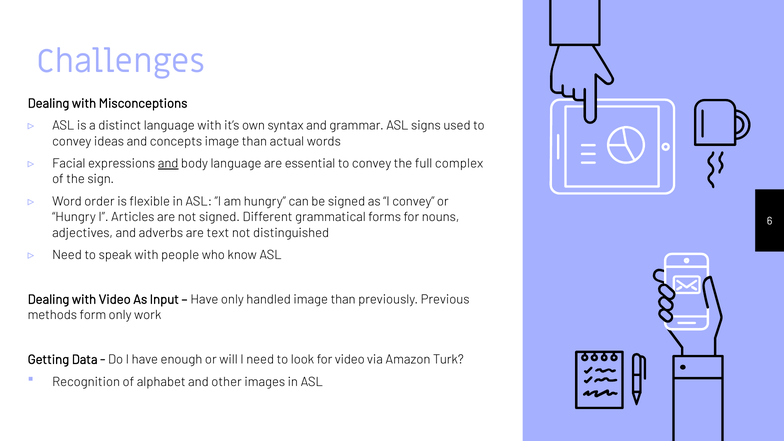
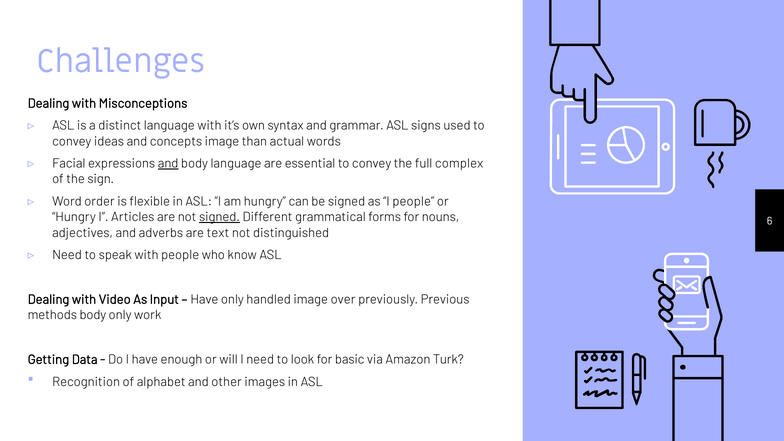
I convey: convey -> people
signed at (220, 217) underline: none -> present
handled image than: than -> over
methods form: form -> body
for video: video -> basic
